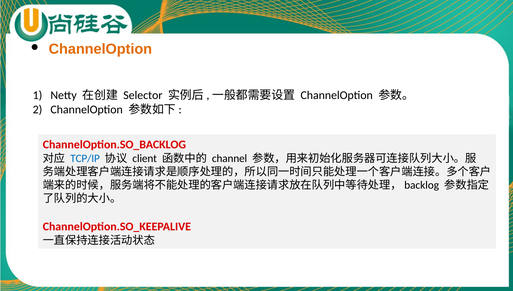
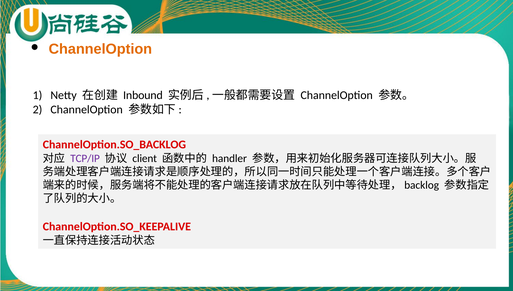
Selector: Selector -> Inbound
TCP/IP colour: blue -> purple
channel: channel -> handler
